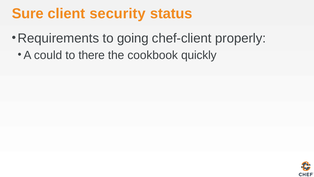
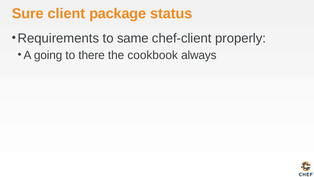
security: security -> package
going: going -> same
could: could -> going
quickly: quickly -> always
